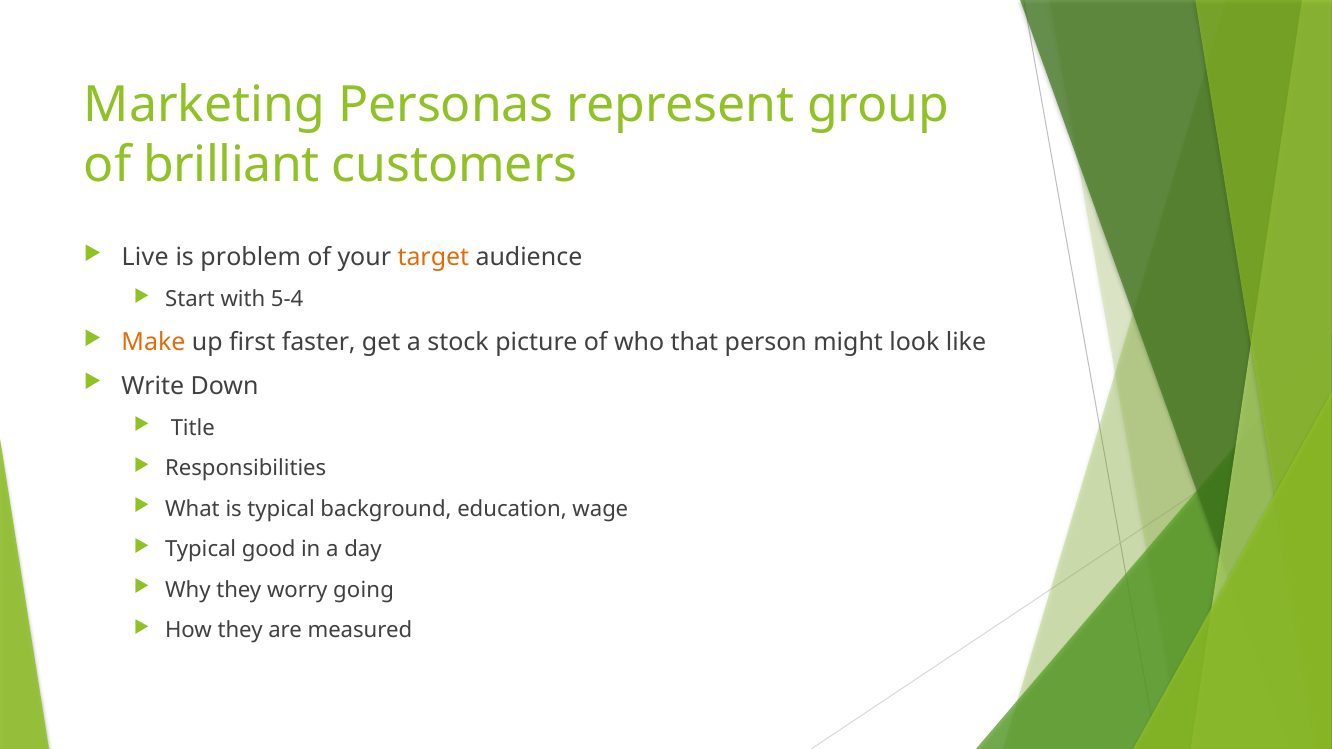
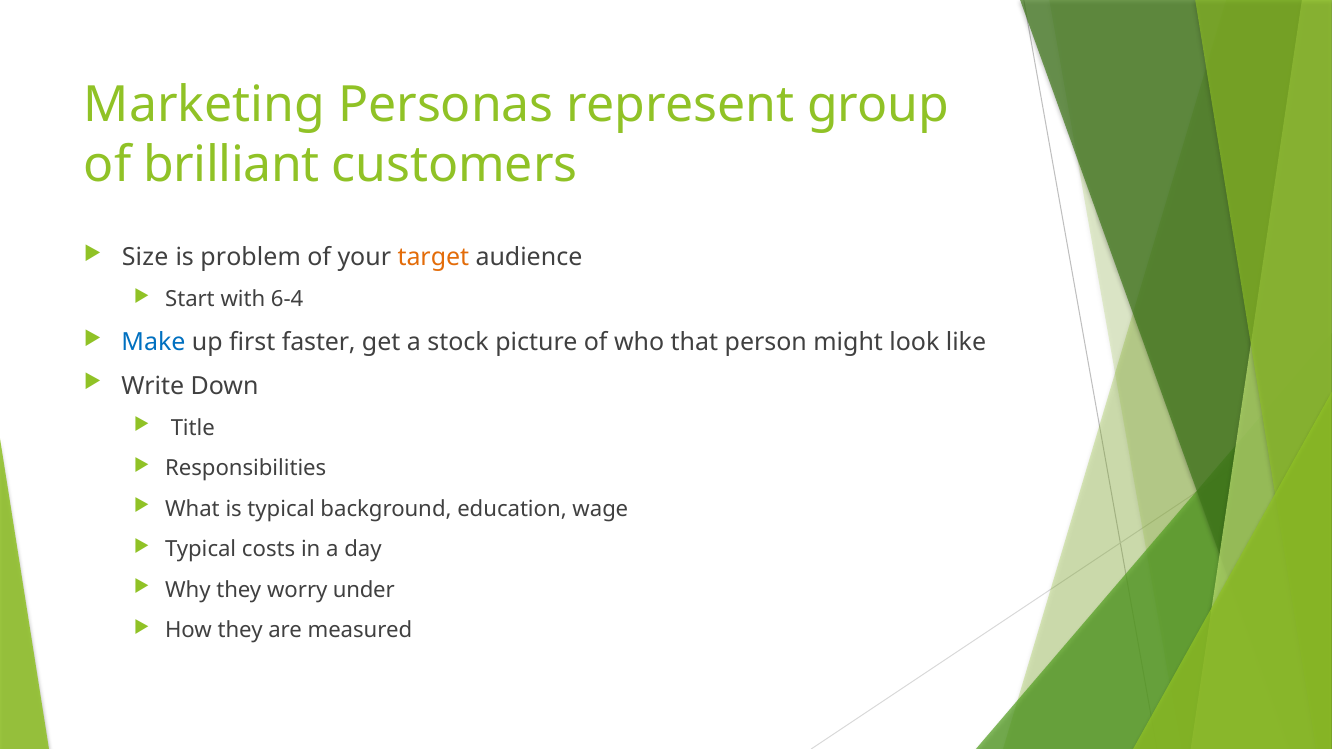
Live: Live -> Size
5-4: 5-4 -> 6-4
Make colour: orange -> blue
good: good -> costs
going: going -> under
